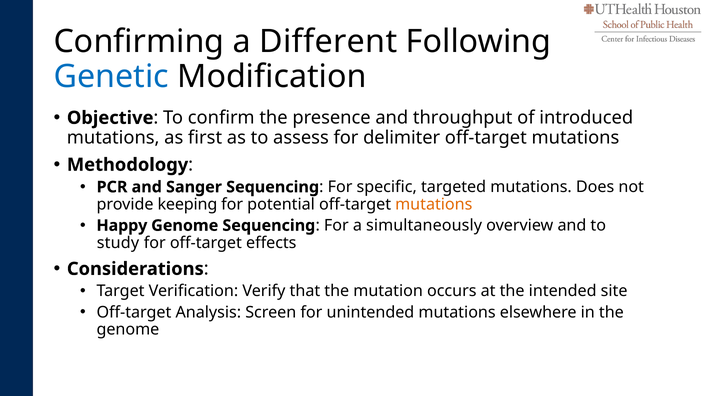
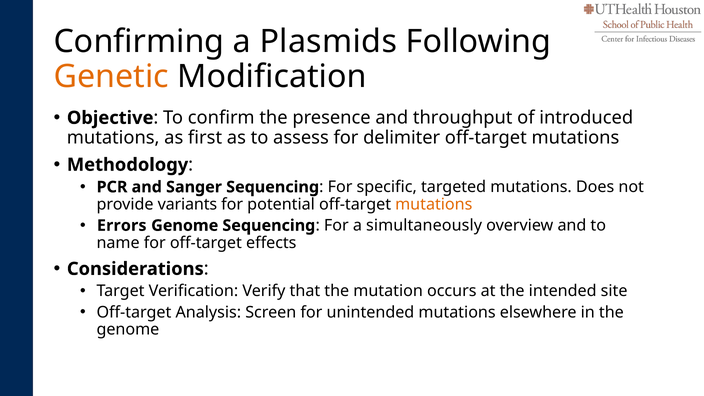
Different: Different -> Plasmids
Genetic colour: blue -> orange
keeping: keeping -> variants
Happy: Happy -> Errors
study: study -> name
